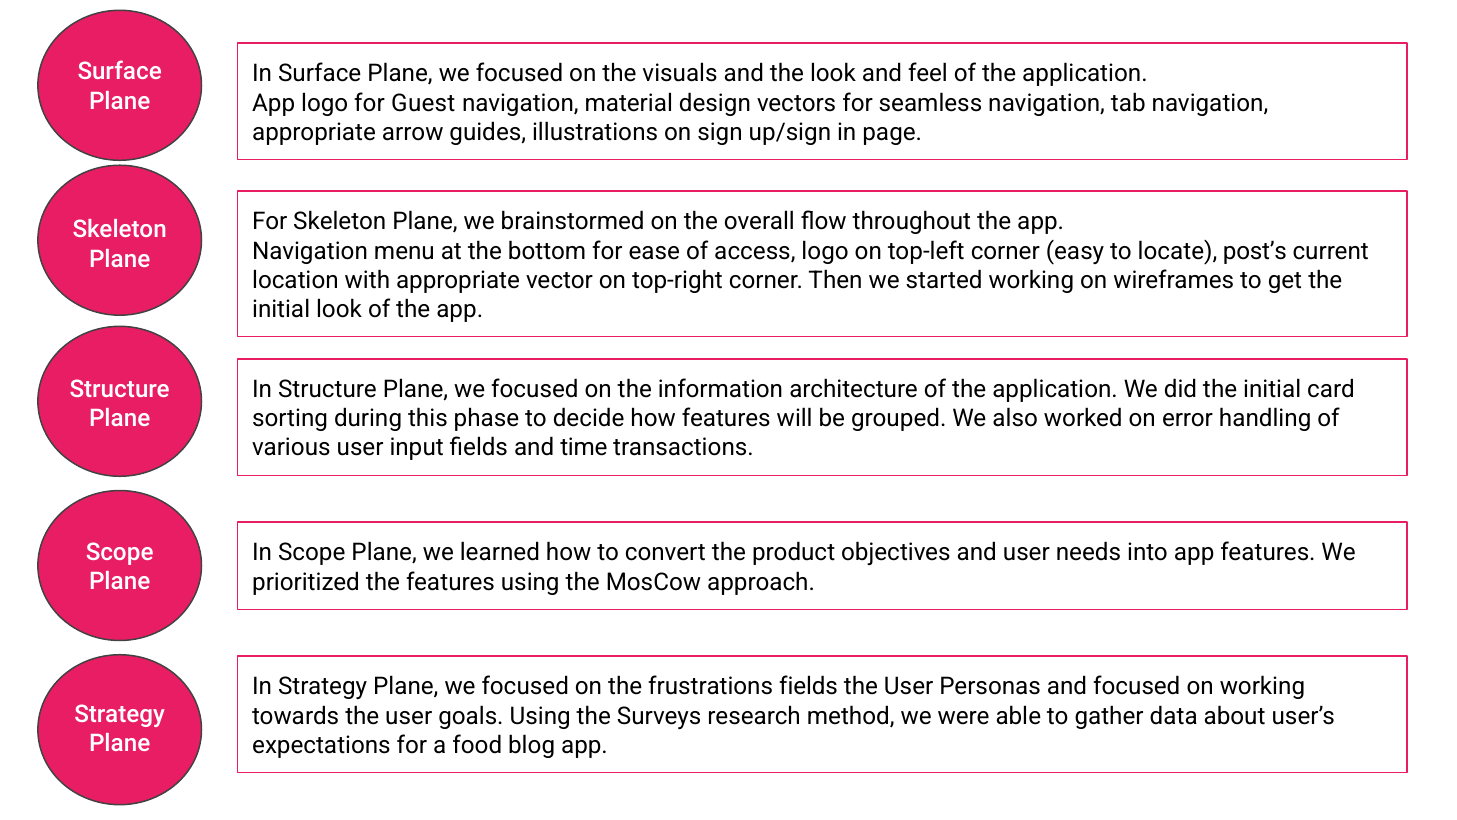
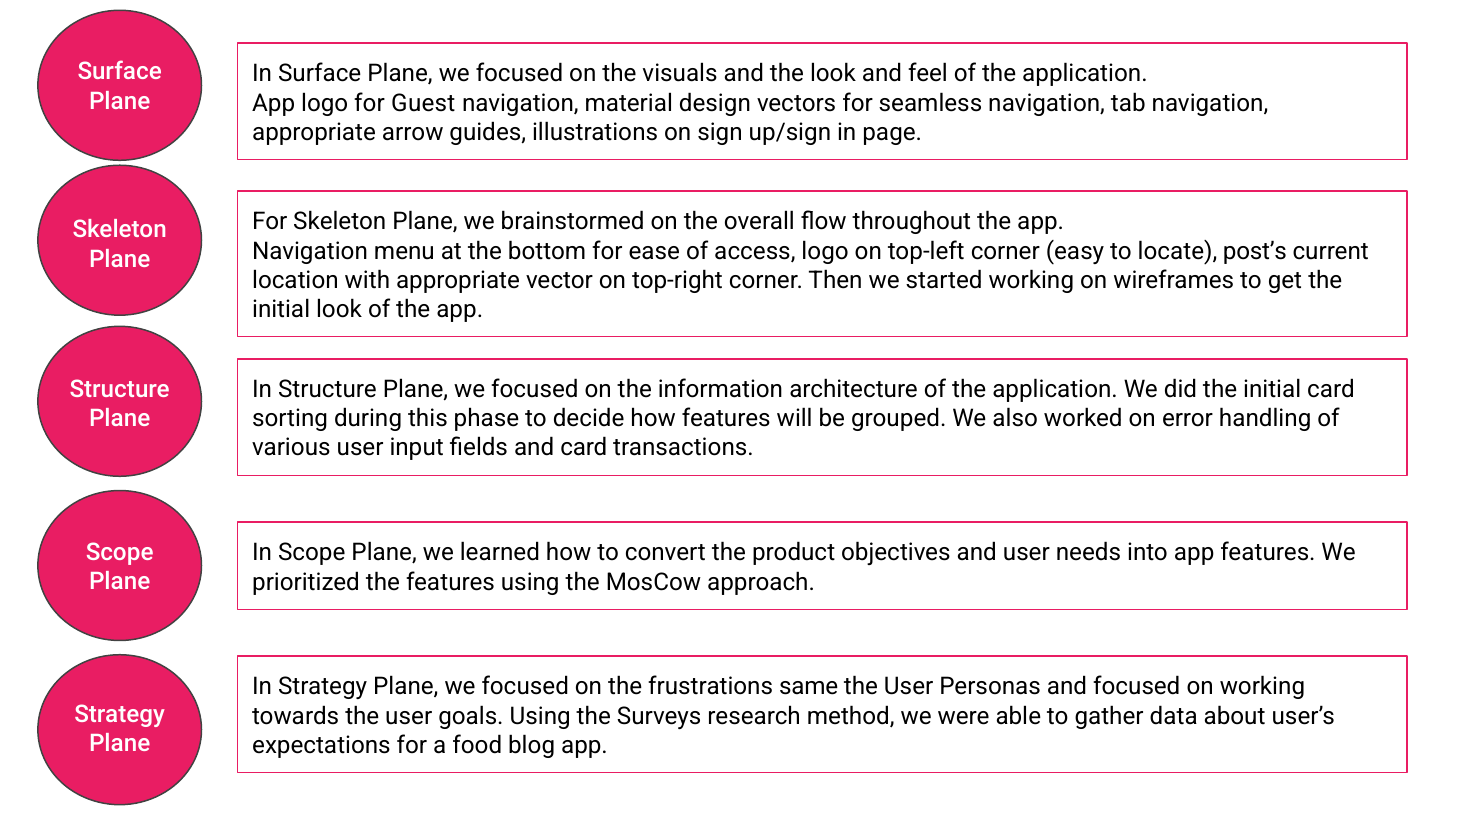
and time: time -> card
frustrations fields: fields -> same
